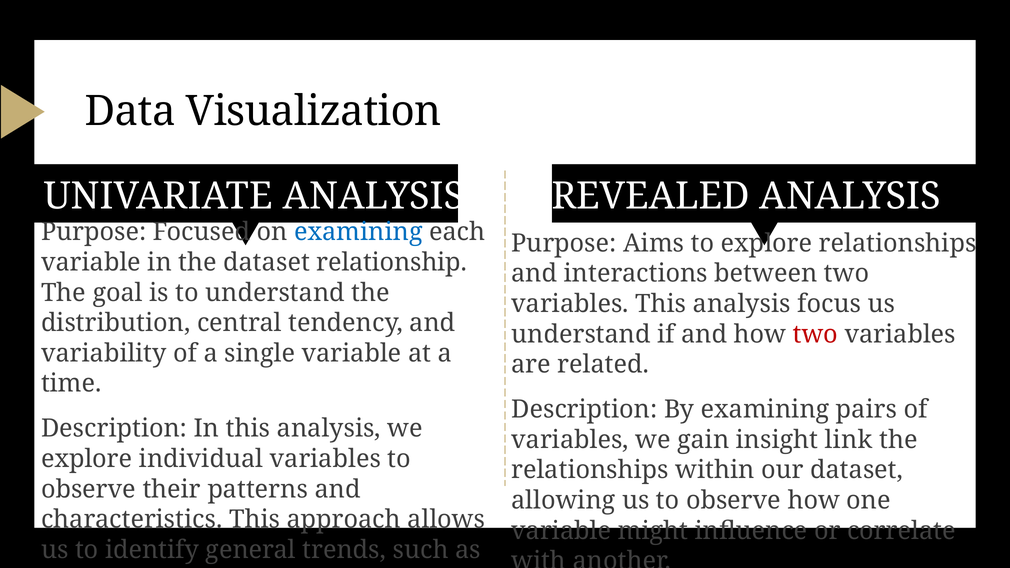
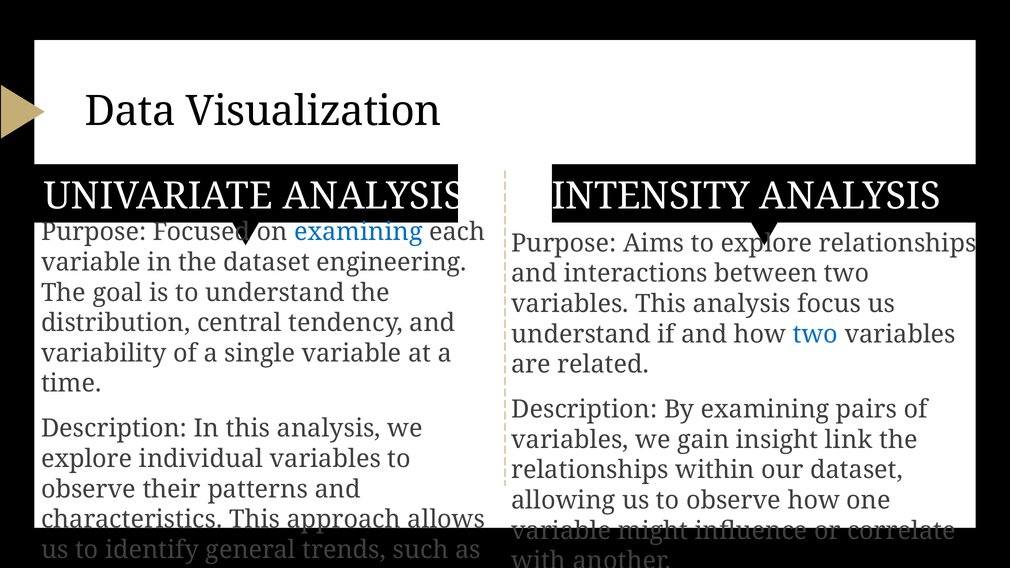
REVEALED: REVEALED -> INTENSITY
relationship: relationship -> engineering
two at (815, 334) colour: red -> blue
